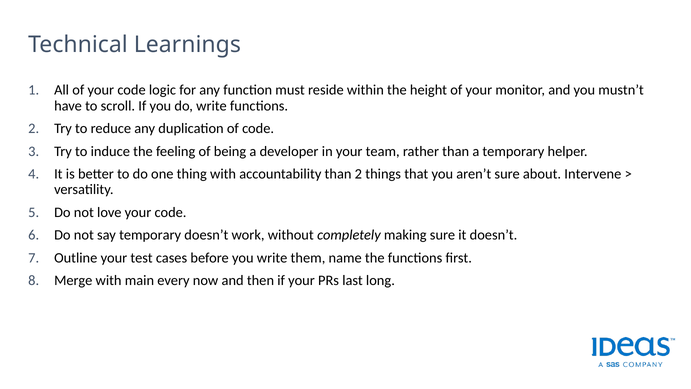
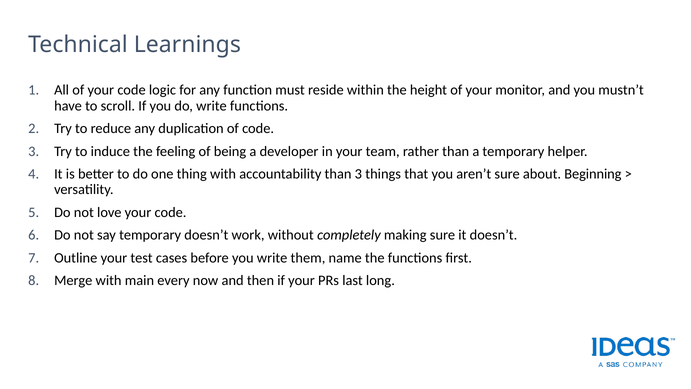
than 2: 2 -> 3
Intervene: Intervene -> Beginning
